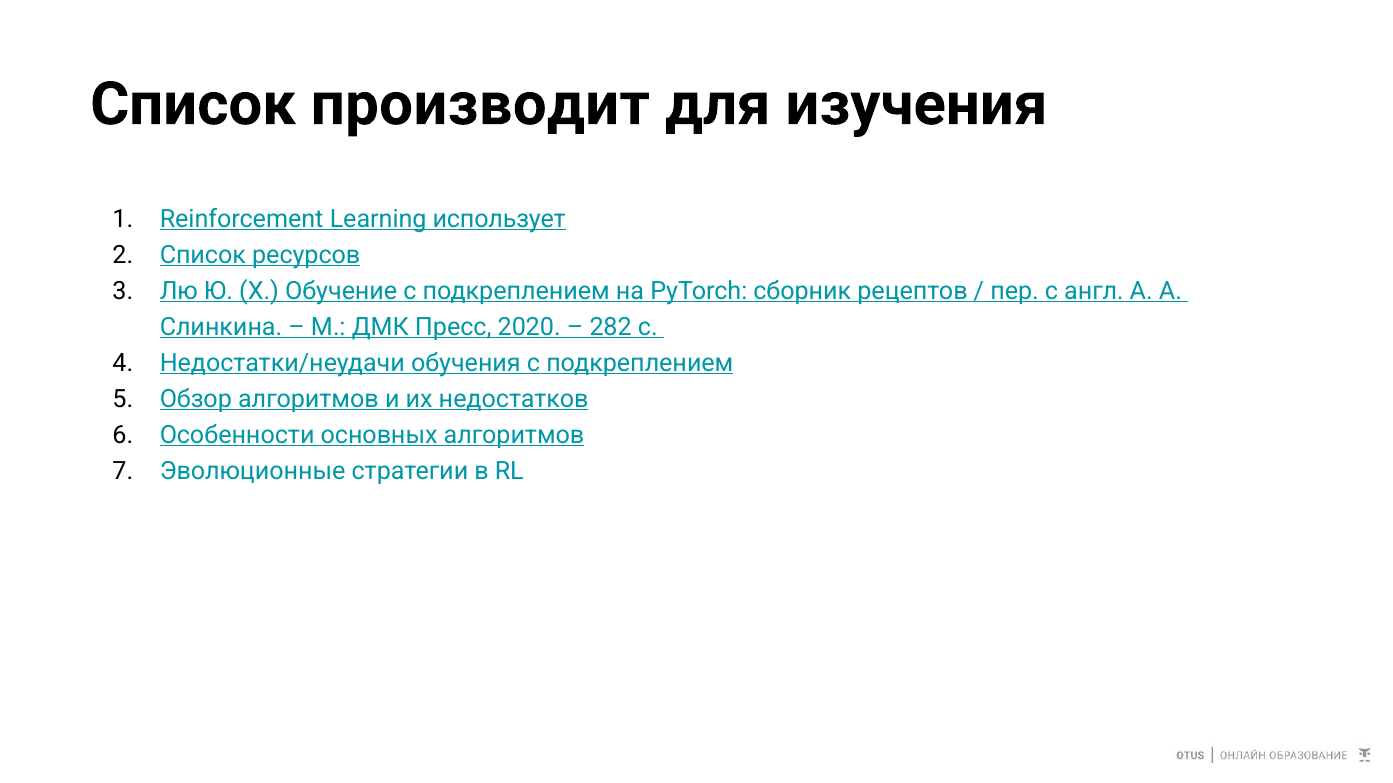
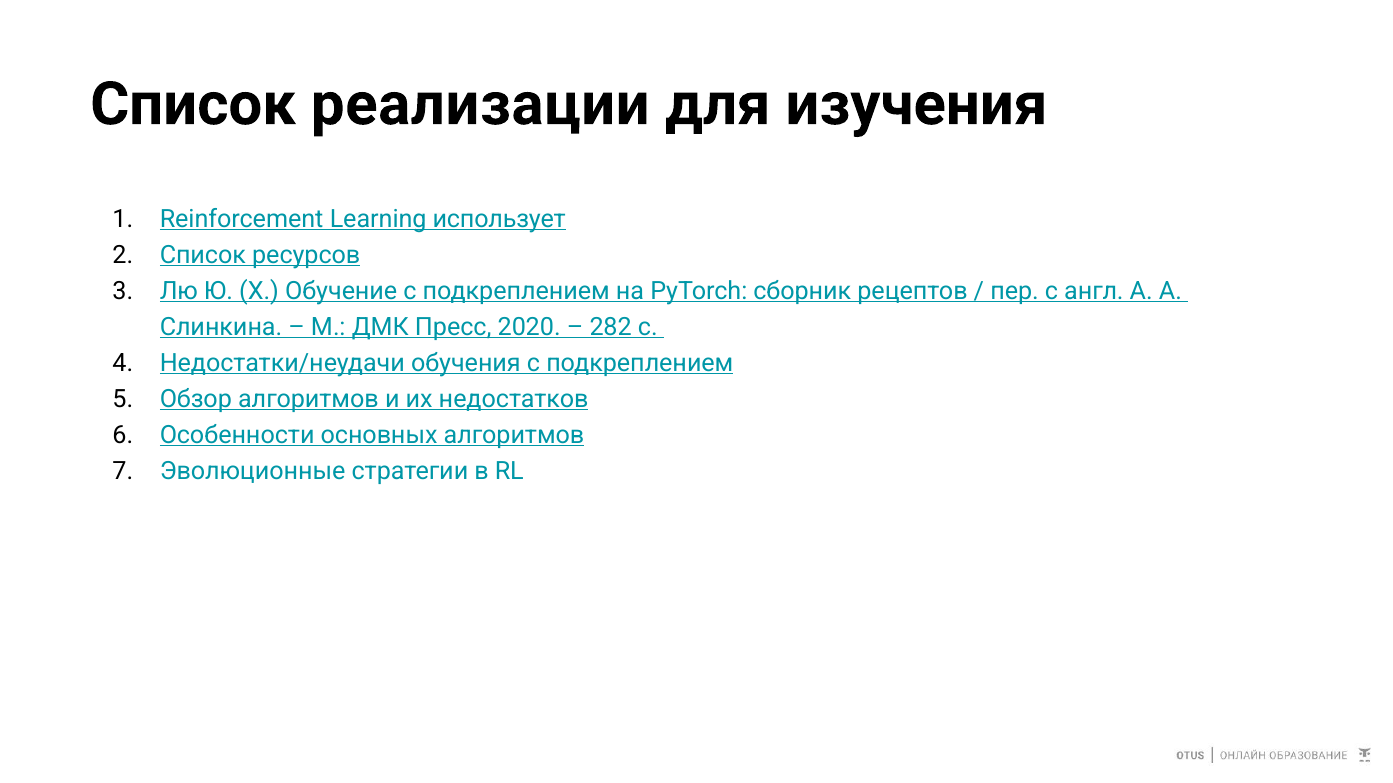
производит: производит -> реализации
